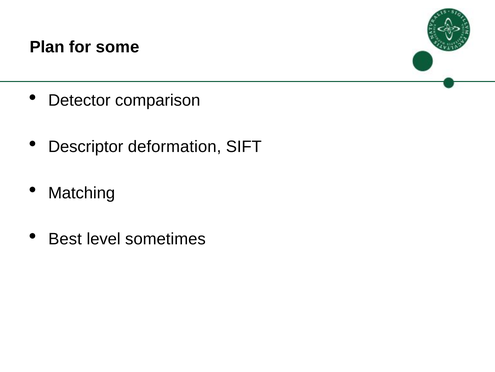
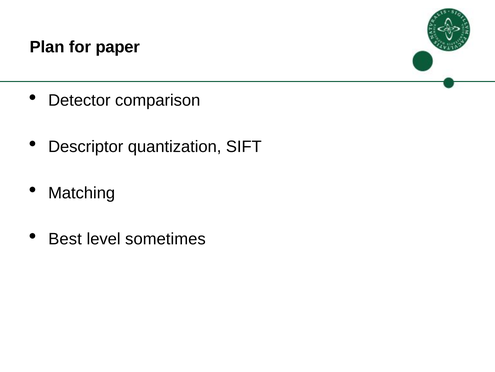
some: some -> paper
deformation: deformation -> quantization
